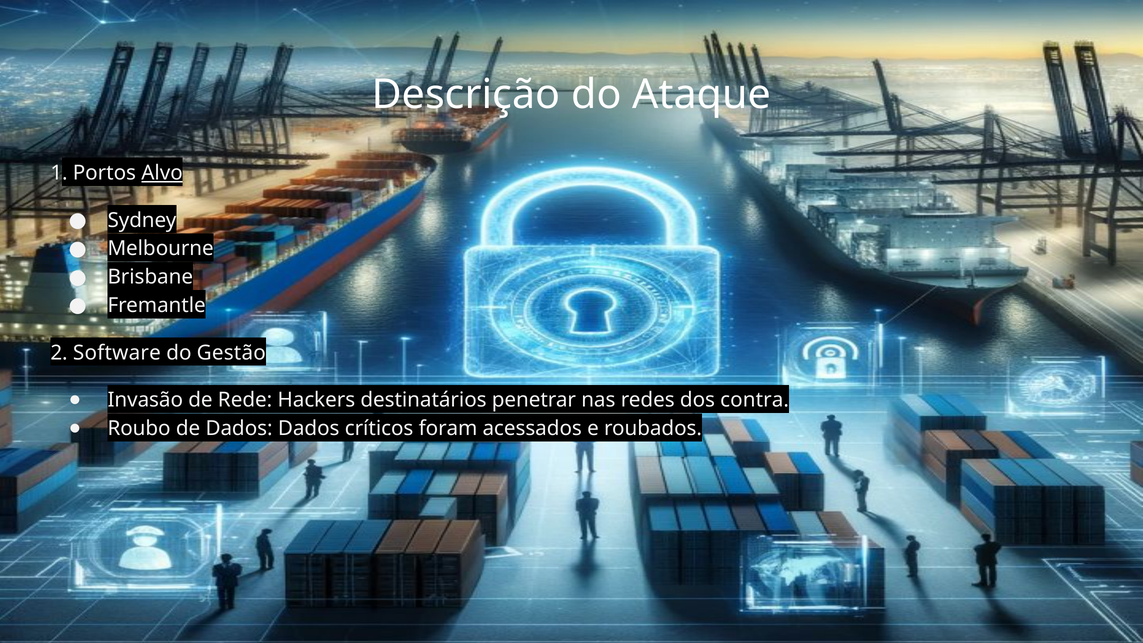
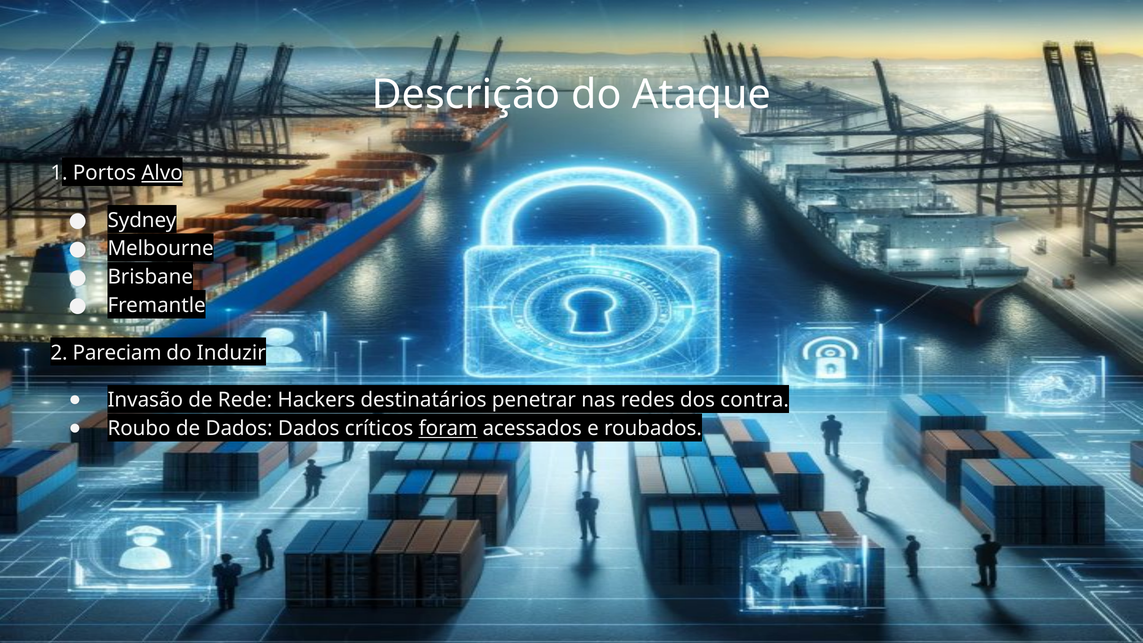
Software: Software -> Pareciam
Gestão: Gestão -> Induzir
foram underline: none -> present
